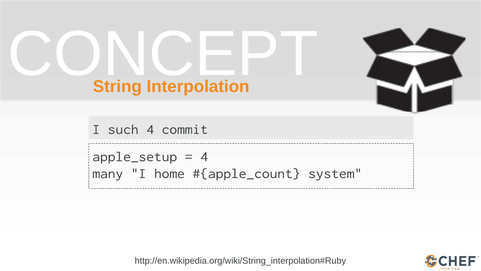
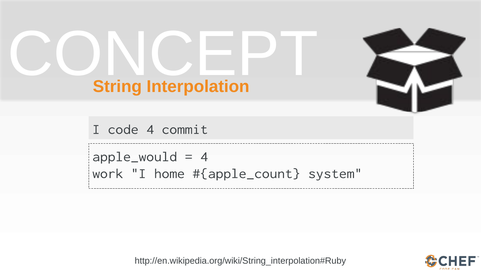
such: such -> code
apple_setup: apple_setup -> apple_would
many: many -> work
